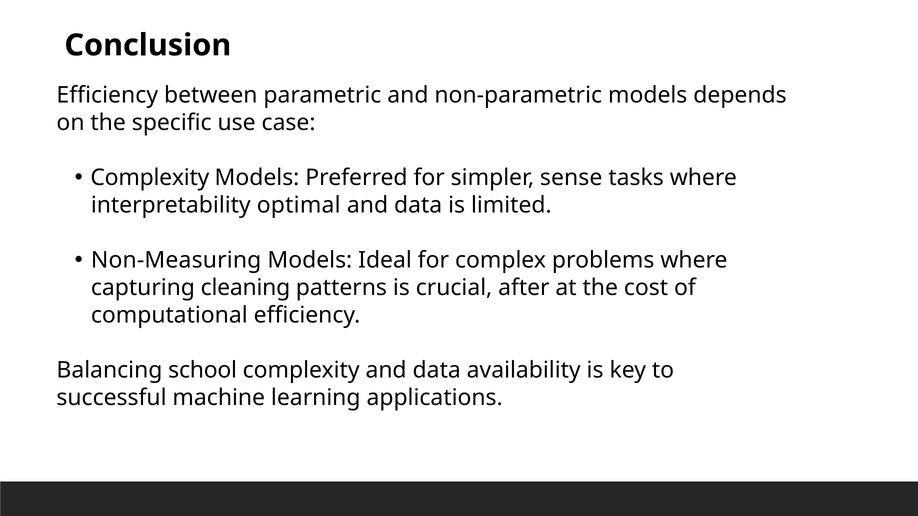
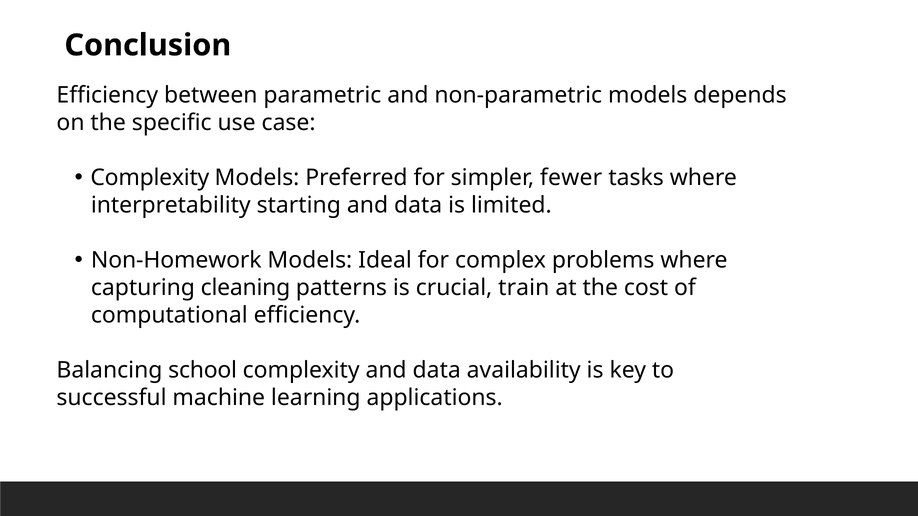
sense: sense -> fewer
optimal: optimal -> starting
Non-Measuring: Non-Measuring -> Non-Homework
after: after -> train
